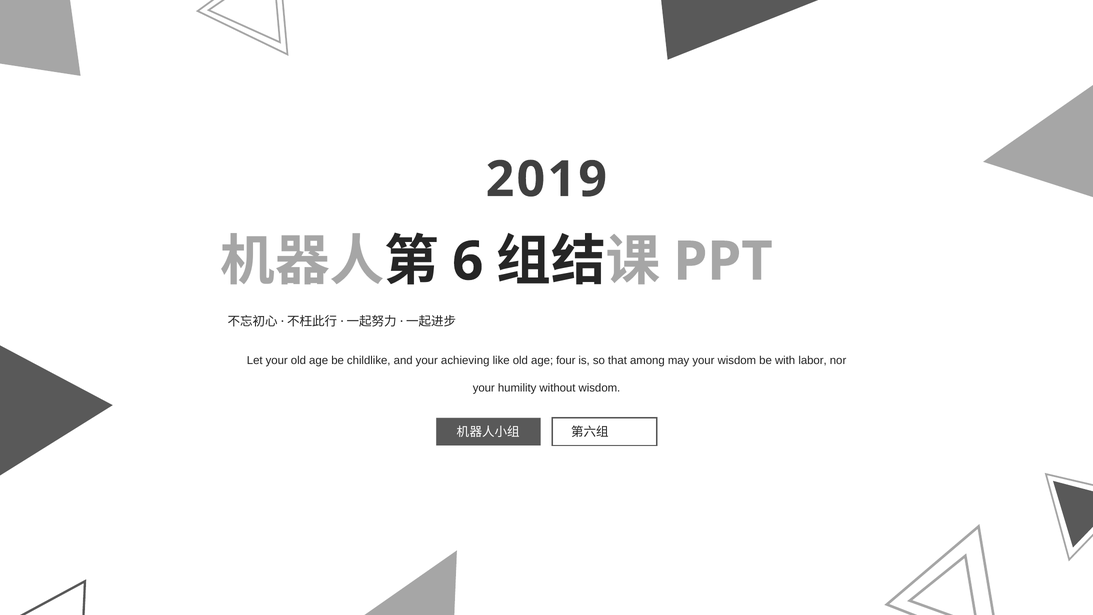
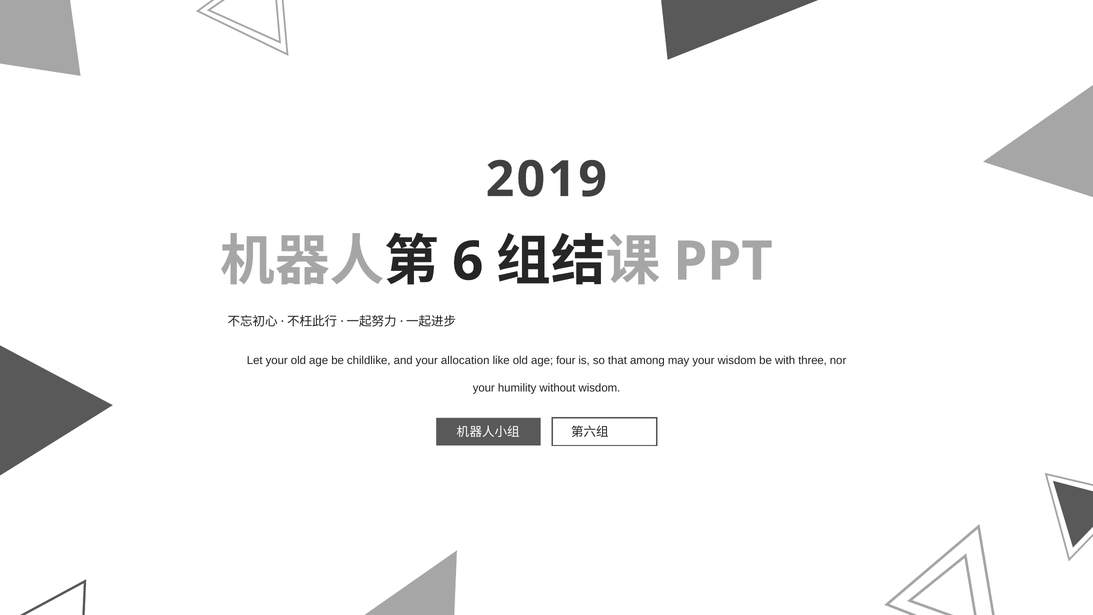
achieving: achieving -> allocation
labor: labor -> three
